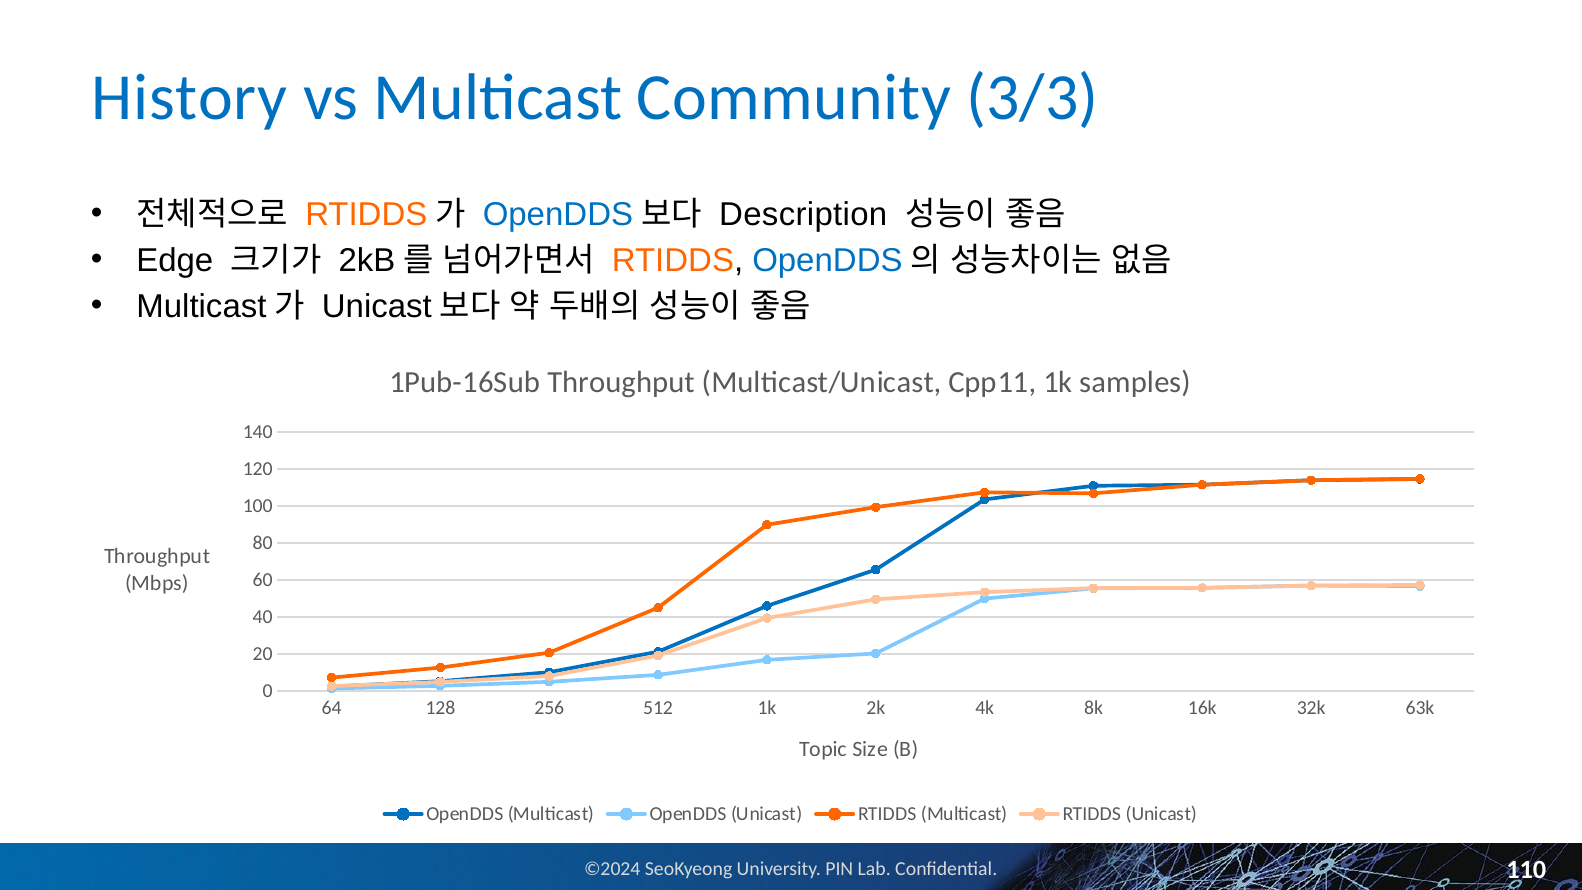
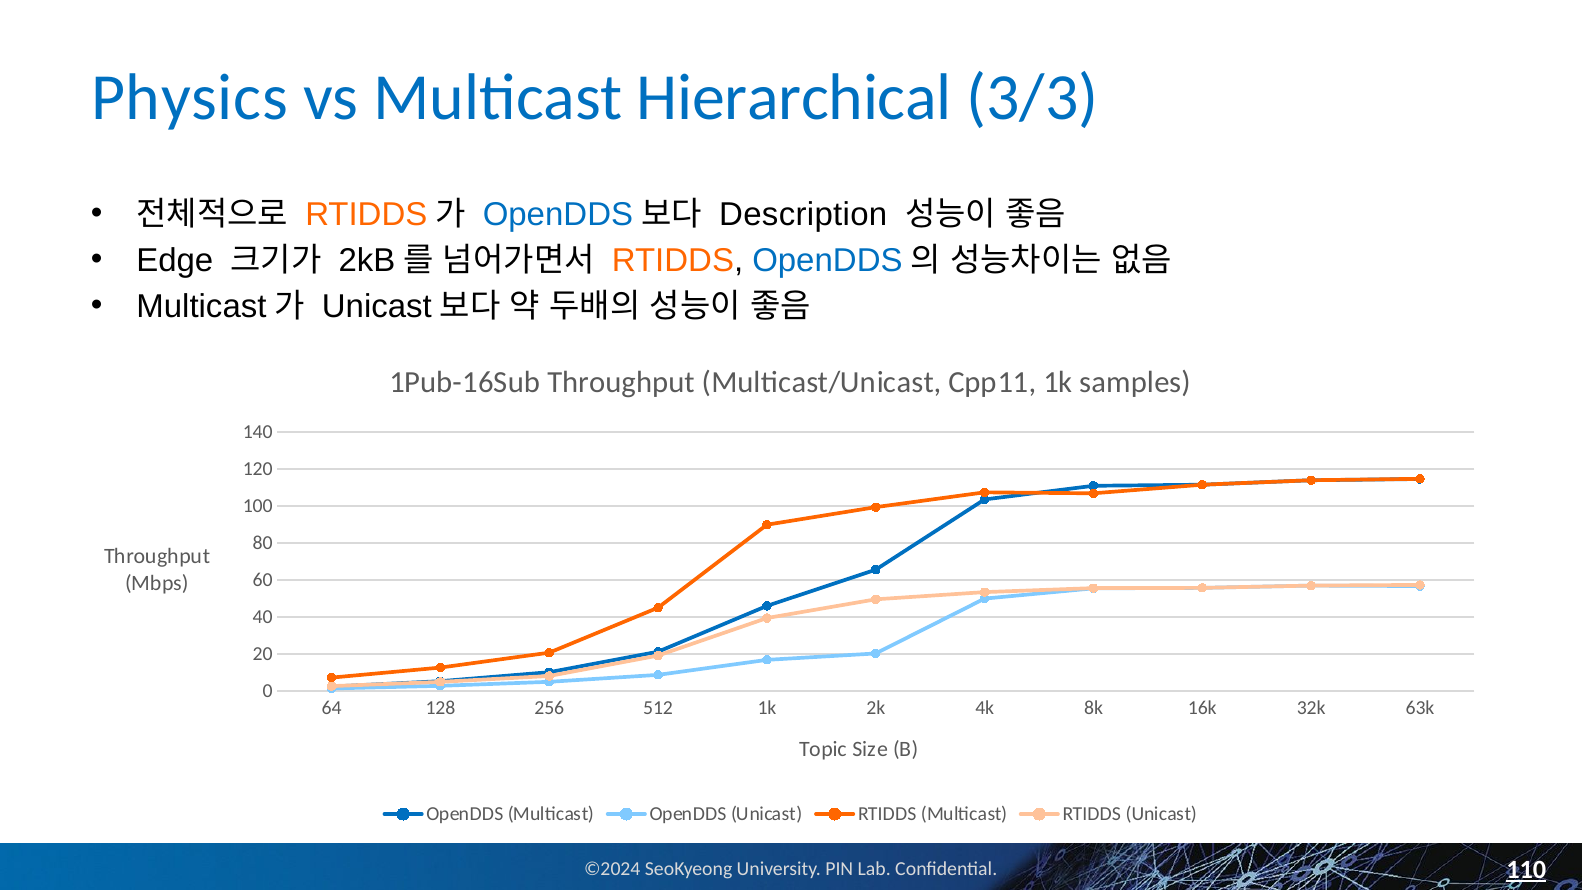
History: History -> Physics
Community: Community -> Hierarchical
110 underline: none -> present
